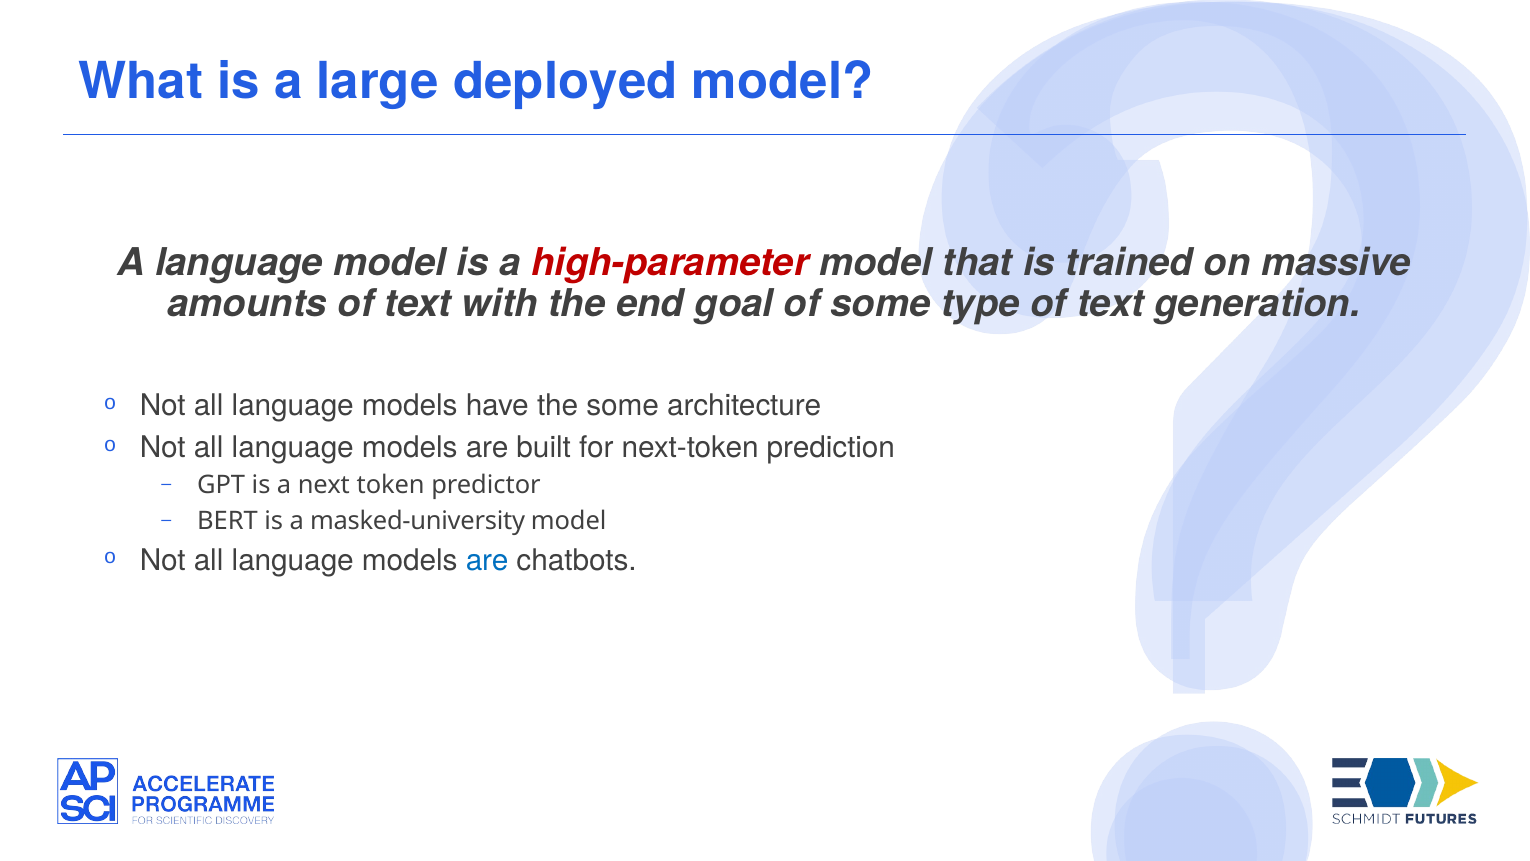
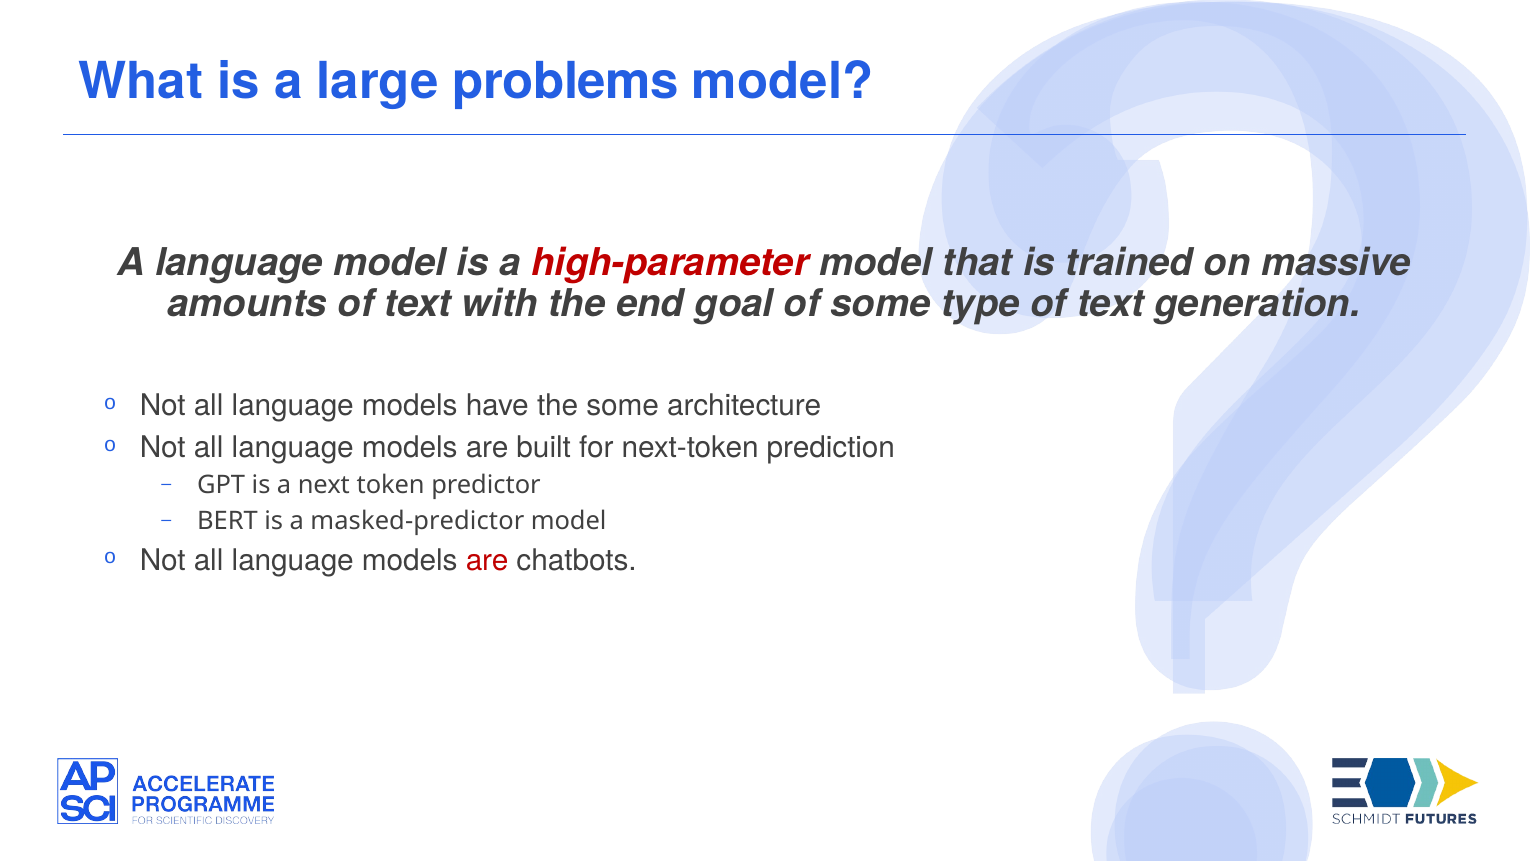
deployed: deployed -> problems
masked-university: masked-university -> masked-predictor
are at (487, 560) colour: blue -> red
